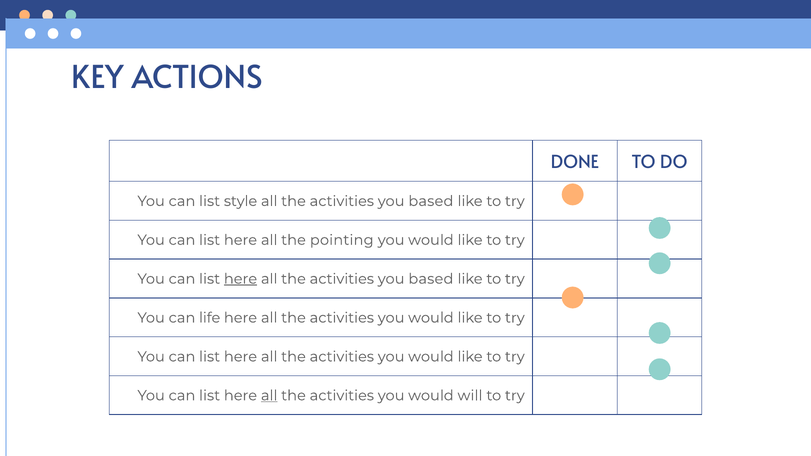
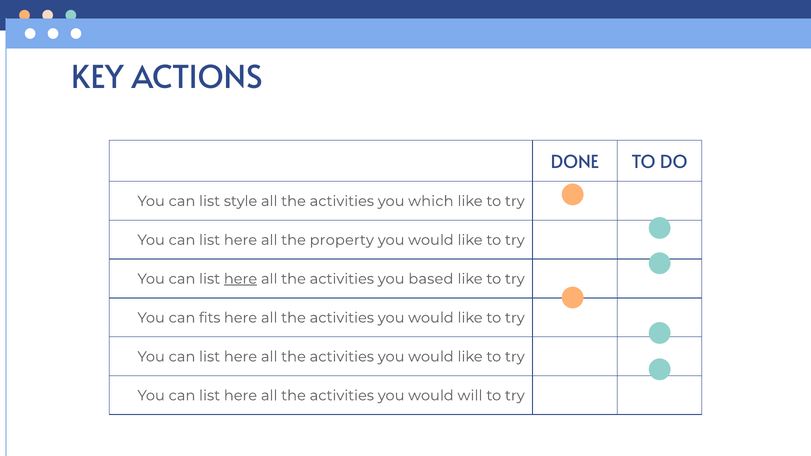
based at (431, 201): based -> which
pointing: pointing -> property
life: life -> fits
all at (269, 396) underline: present -> none
